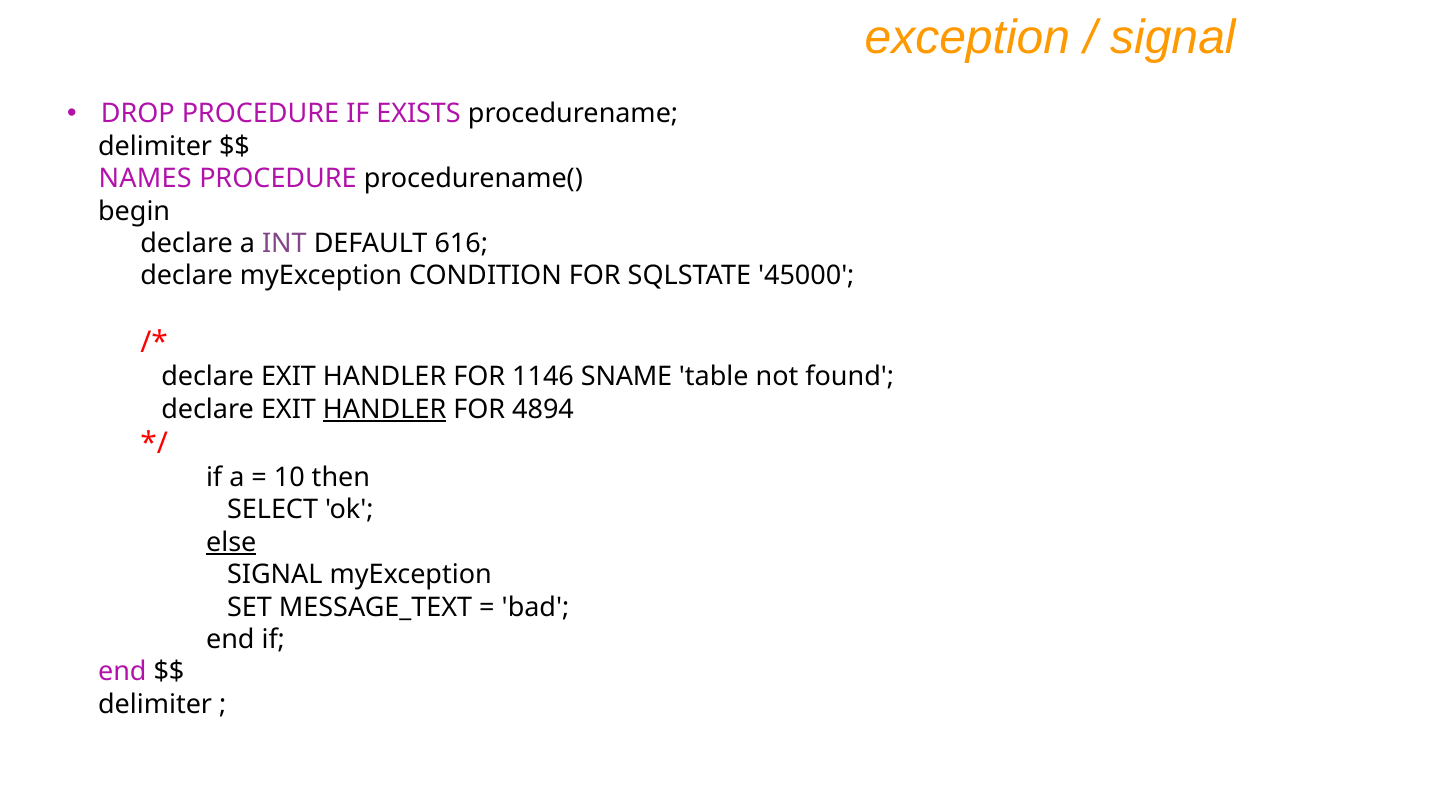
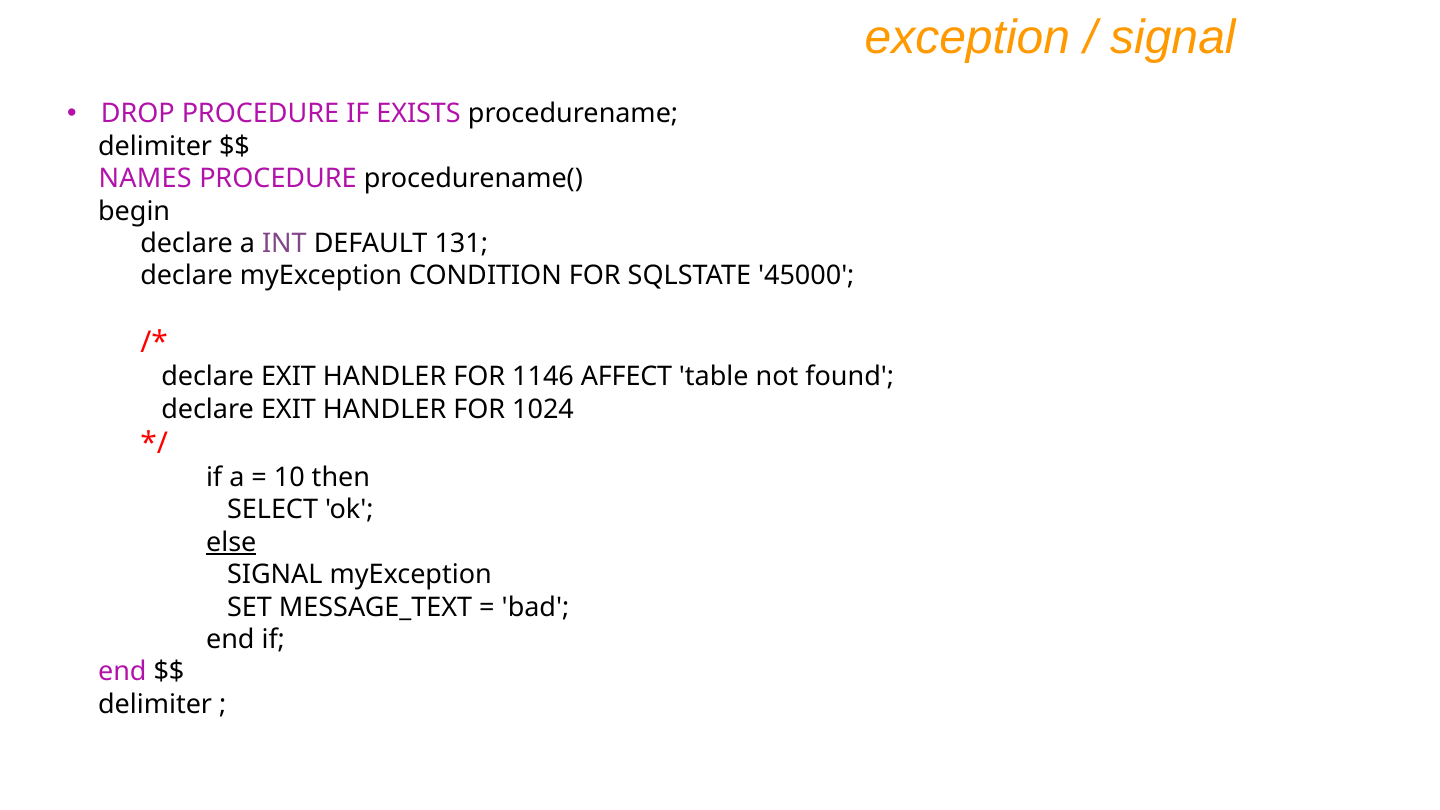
616: 616 -> 131
SNAME: SNAME -> AFFECT
HANDLER at (385, 409) underline: present -> none
4894: 4894 -> 1024
